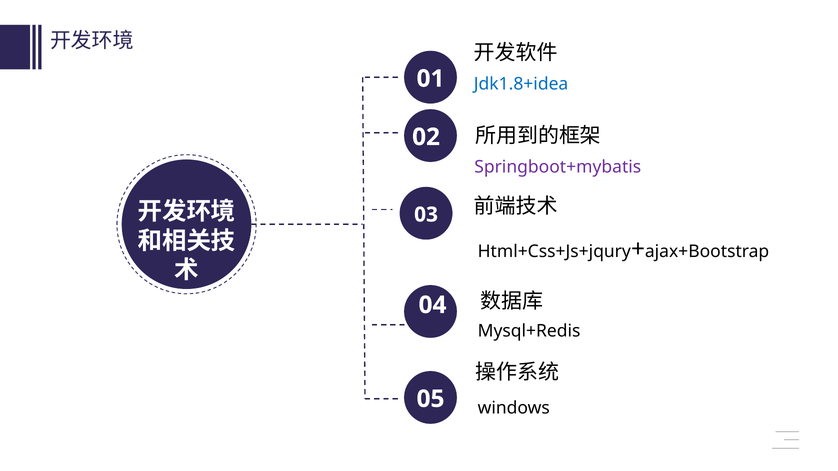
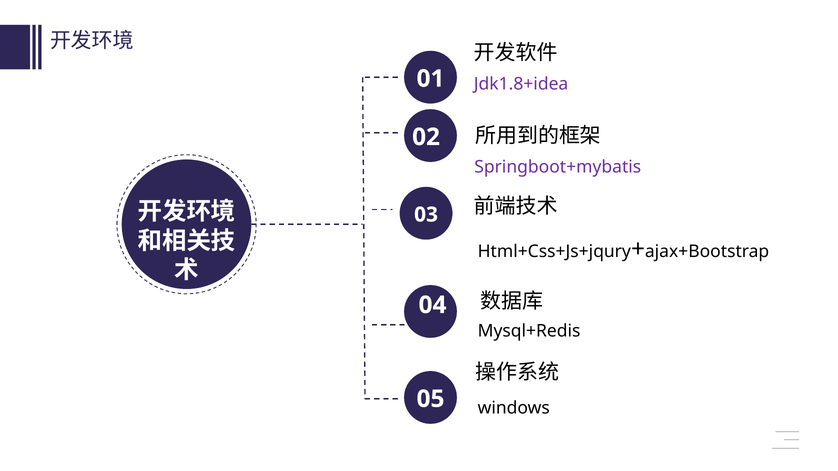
Jdk1.8+idea colour: blue -> purple
